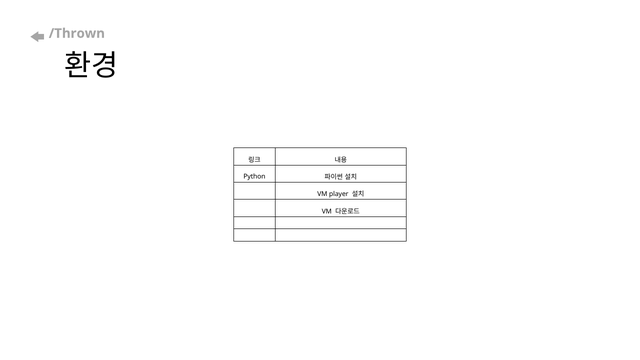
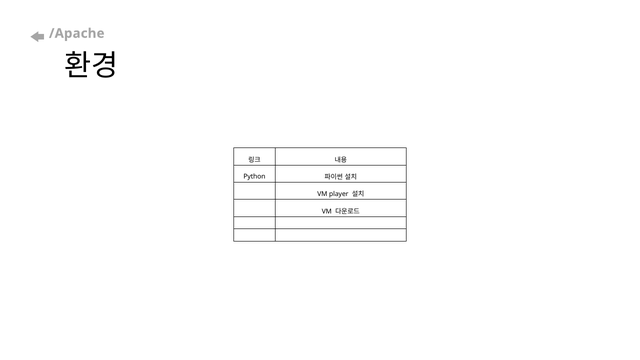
/Thrown: /Thrown -> /Apache
